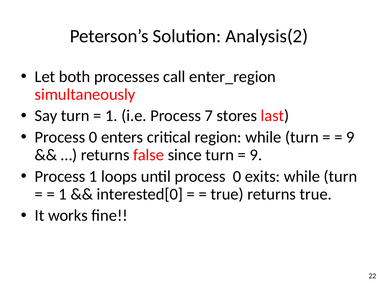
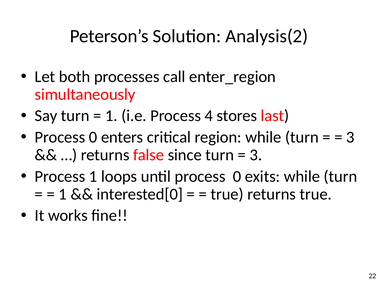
7: 7 -> 4
9 at (350, 137): 9 -> 3
9 at (256, 155): 9 -> 3
